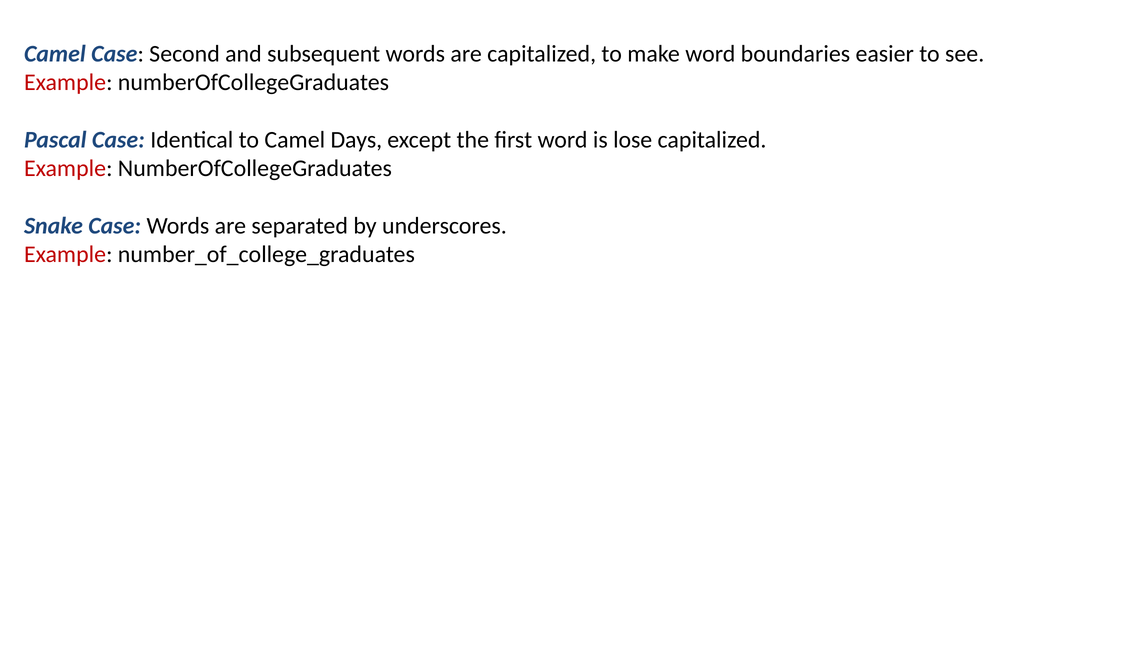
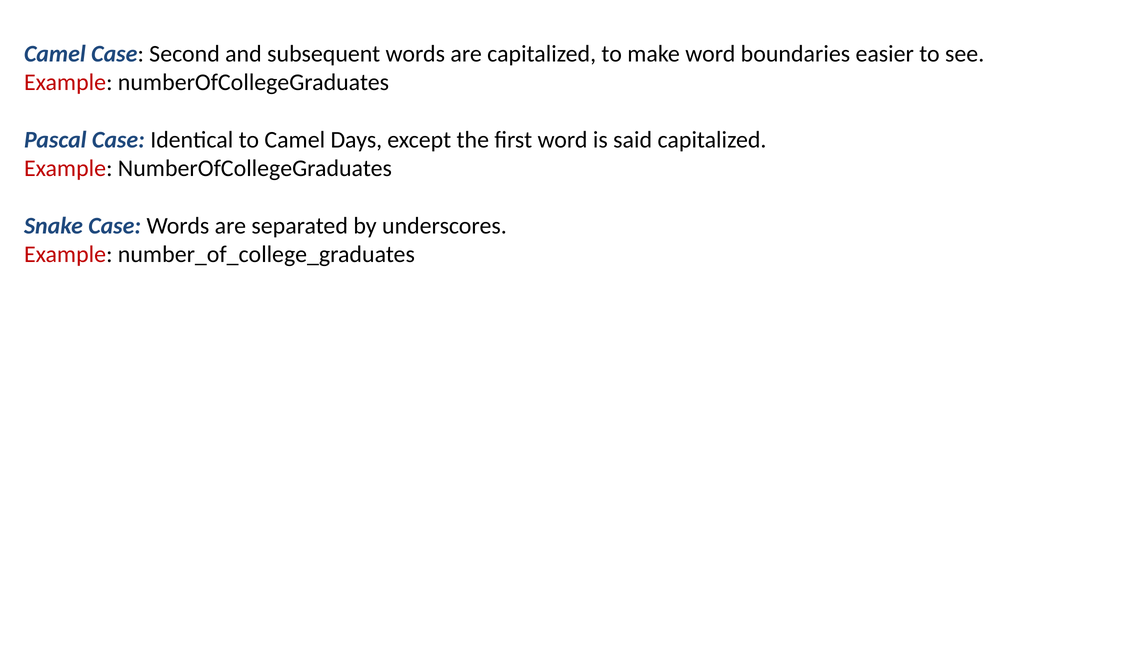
lose: lose -> said
